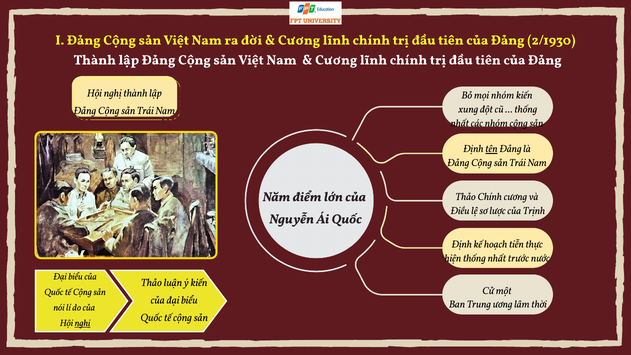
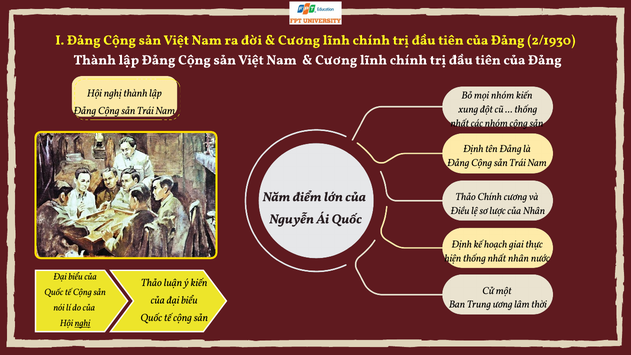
tên underline: present -> none
của Trịnh: Trịnh -> Nhân
tiễn: tiễn -> giai
nhất trước: trước -> nhân
